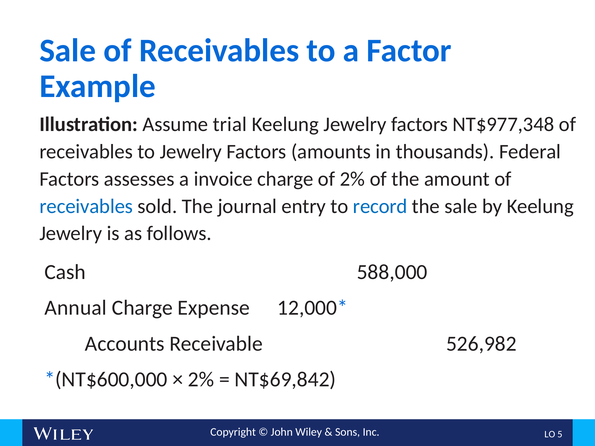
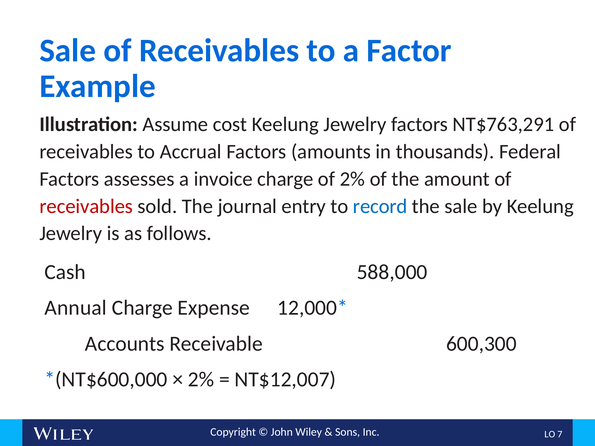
trial: trial -> cost
NT$977,348: NT$977,348 -> NT$763,291
to Jewelry: Jewelry -> Accrual
receivables at (86, 206) colour: blue -> red
526,982: 526,982 -> 600,300
NT$69,842: NT$69,842 -> NT$12,007
5: 5 -> 7
